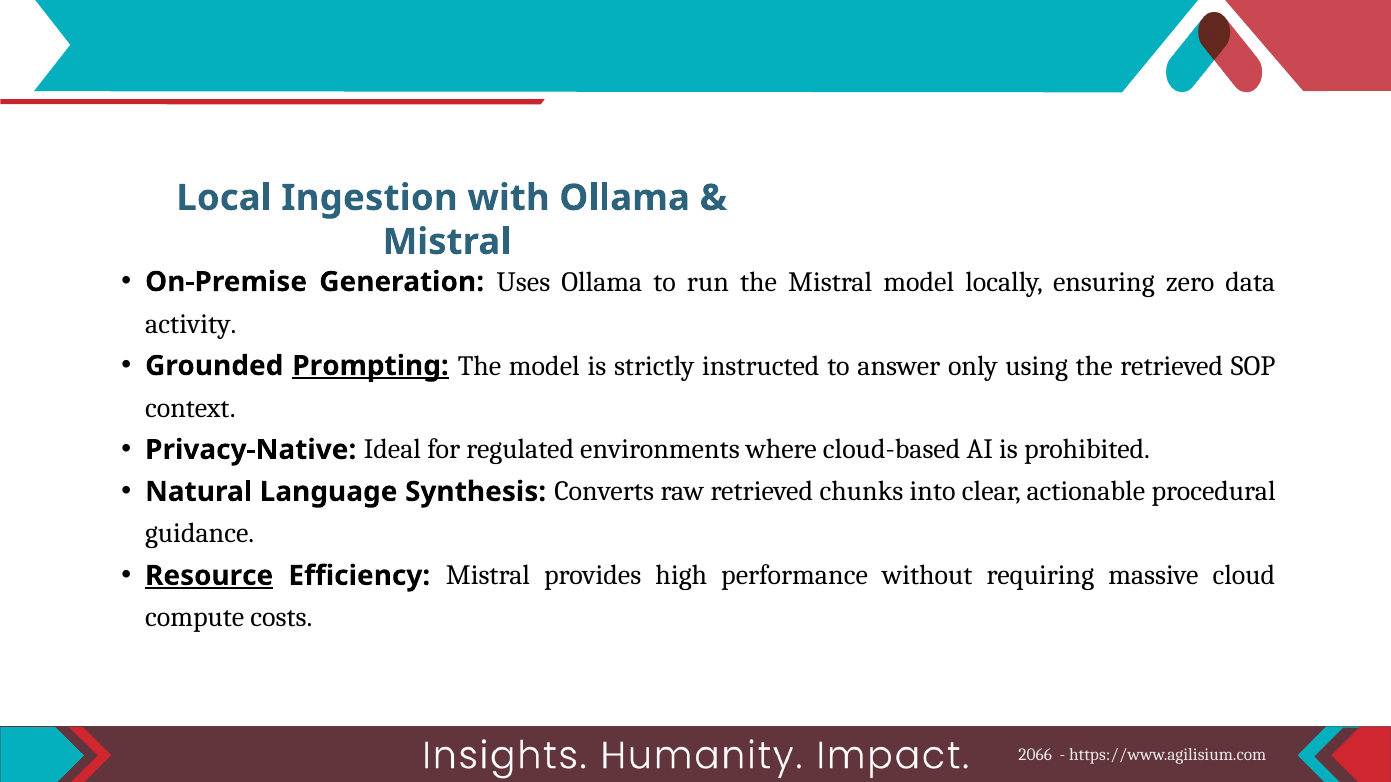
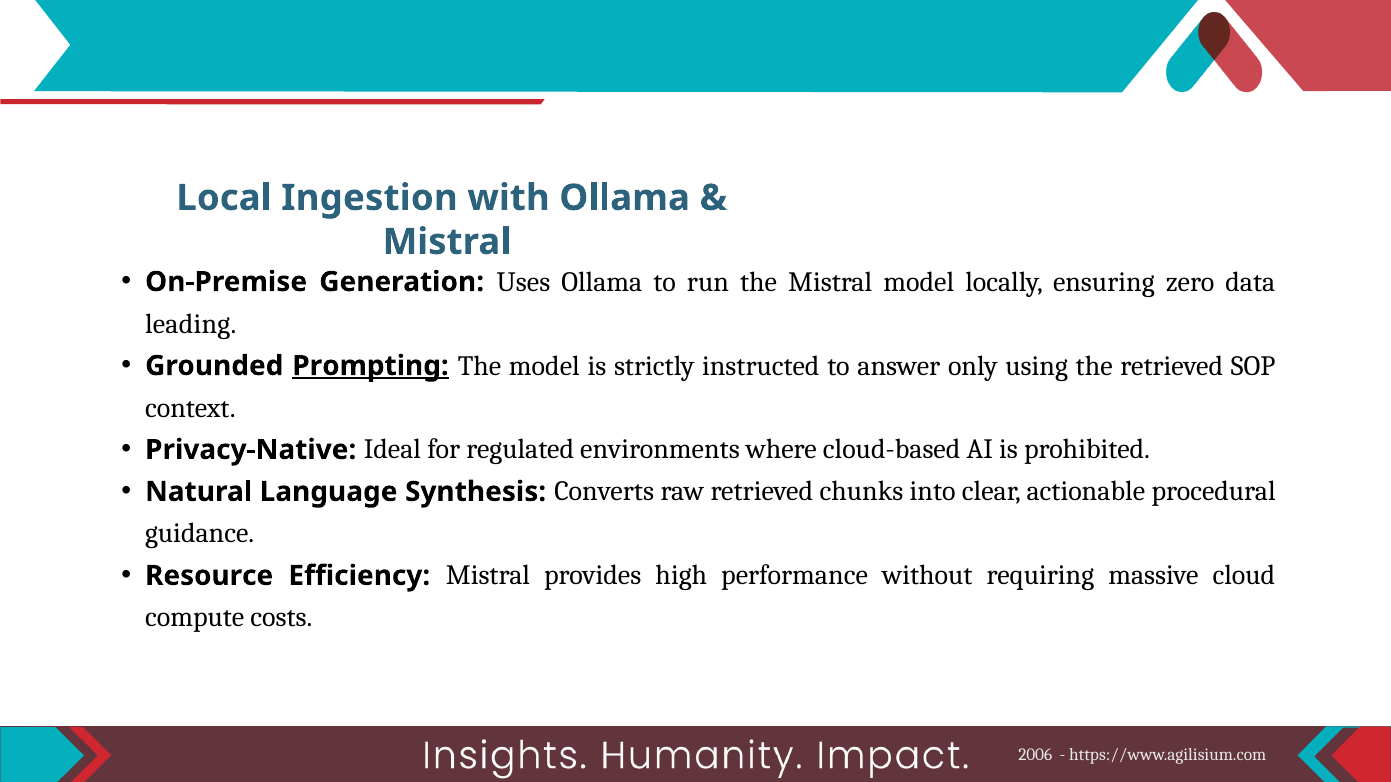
activity: activity -> leading
Resource underline: present -> none
2066: 2066 -> 2006
